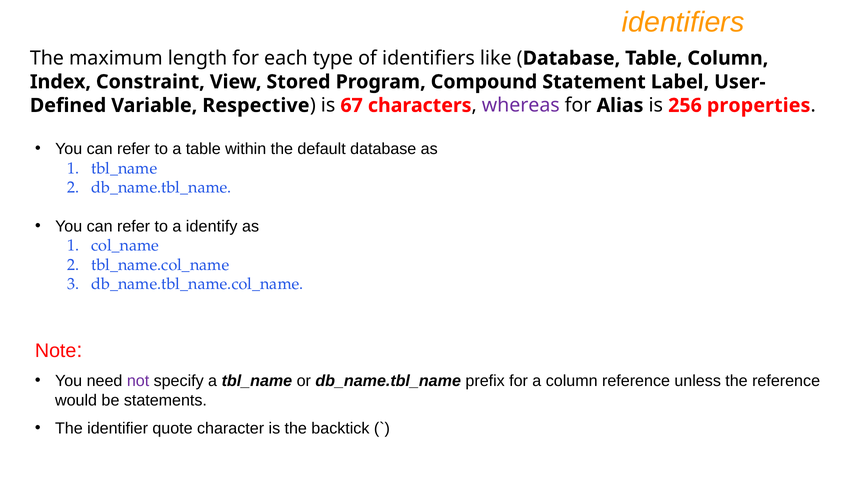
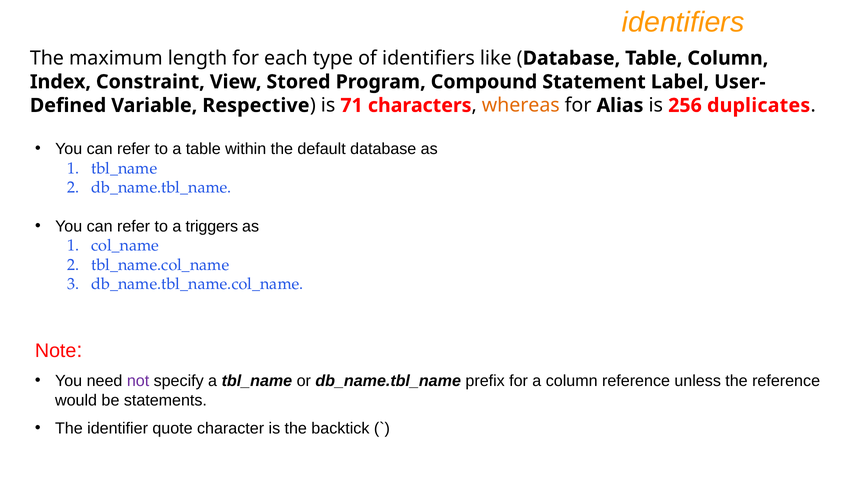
67: 67 -> 71
whereas colour: purple -> orange
properties: properties -> duplicates
identify: identify -> triggers
